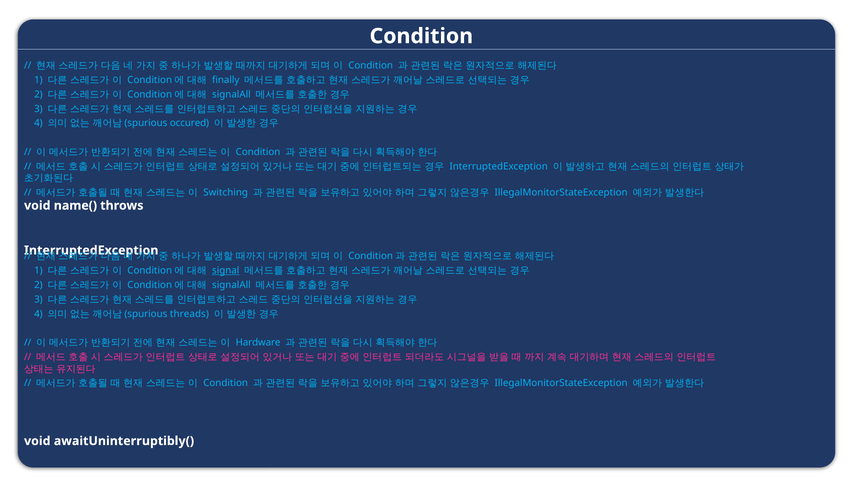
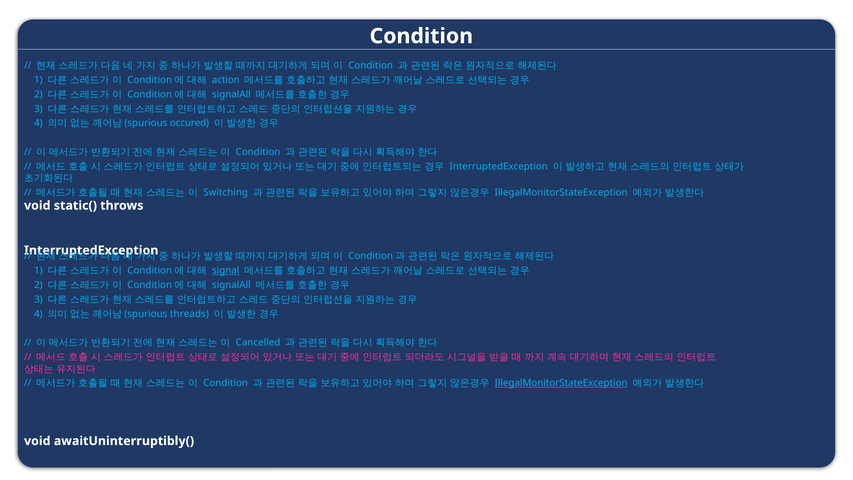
finally: finally -> action
name(: name( -> static(
Hardware: Hardware -> Cancelled
IllegalMonitorStateException at (561, 383) underline: none -> present
